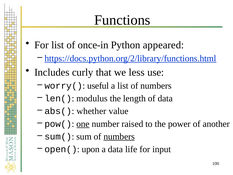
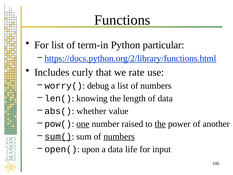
once-in: once-in -> term-in
appeared: appeared -> particular
less: less -> rate
useful: useful -> debug
modulus: modulus -> knowing
the at (160, 124) underline: none -> present
sum( underline: none -> present
